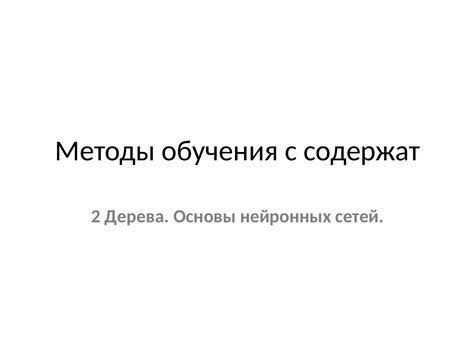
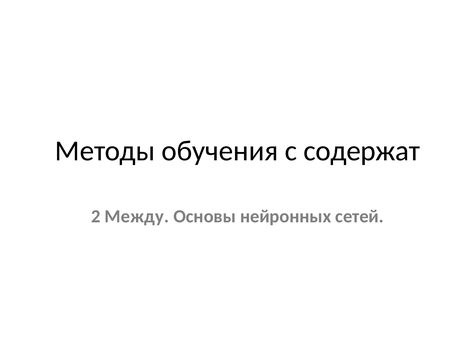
Дерева: Дерева -> Между
